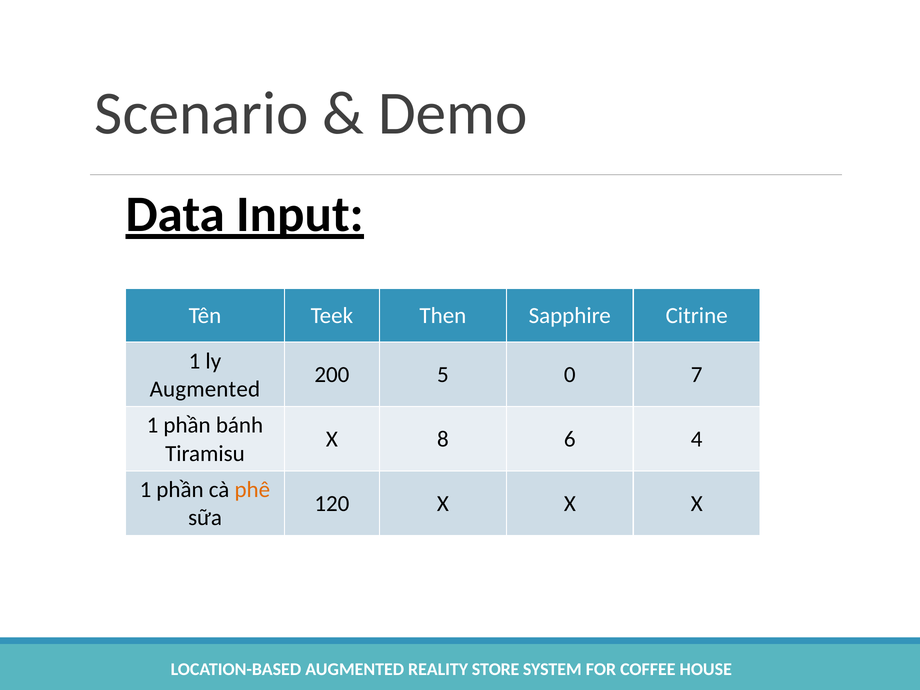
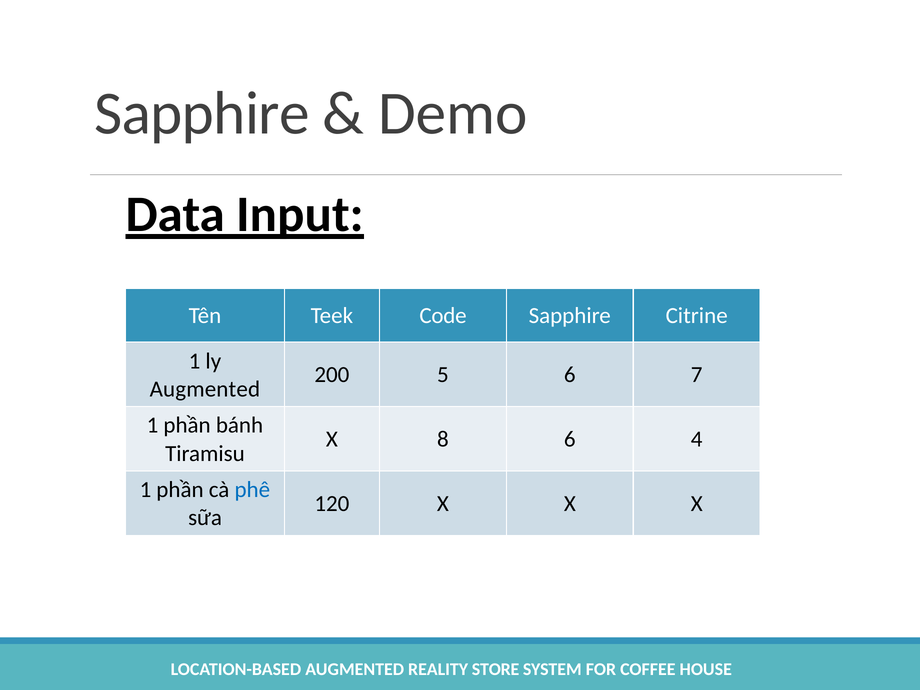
Scenario at (202, 113): Scenario -> Sapphire
Then: Then -> Code
5 0: 0 -> 6
phê colour: orange -> blue
